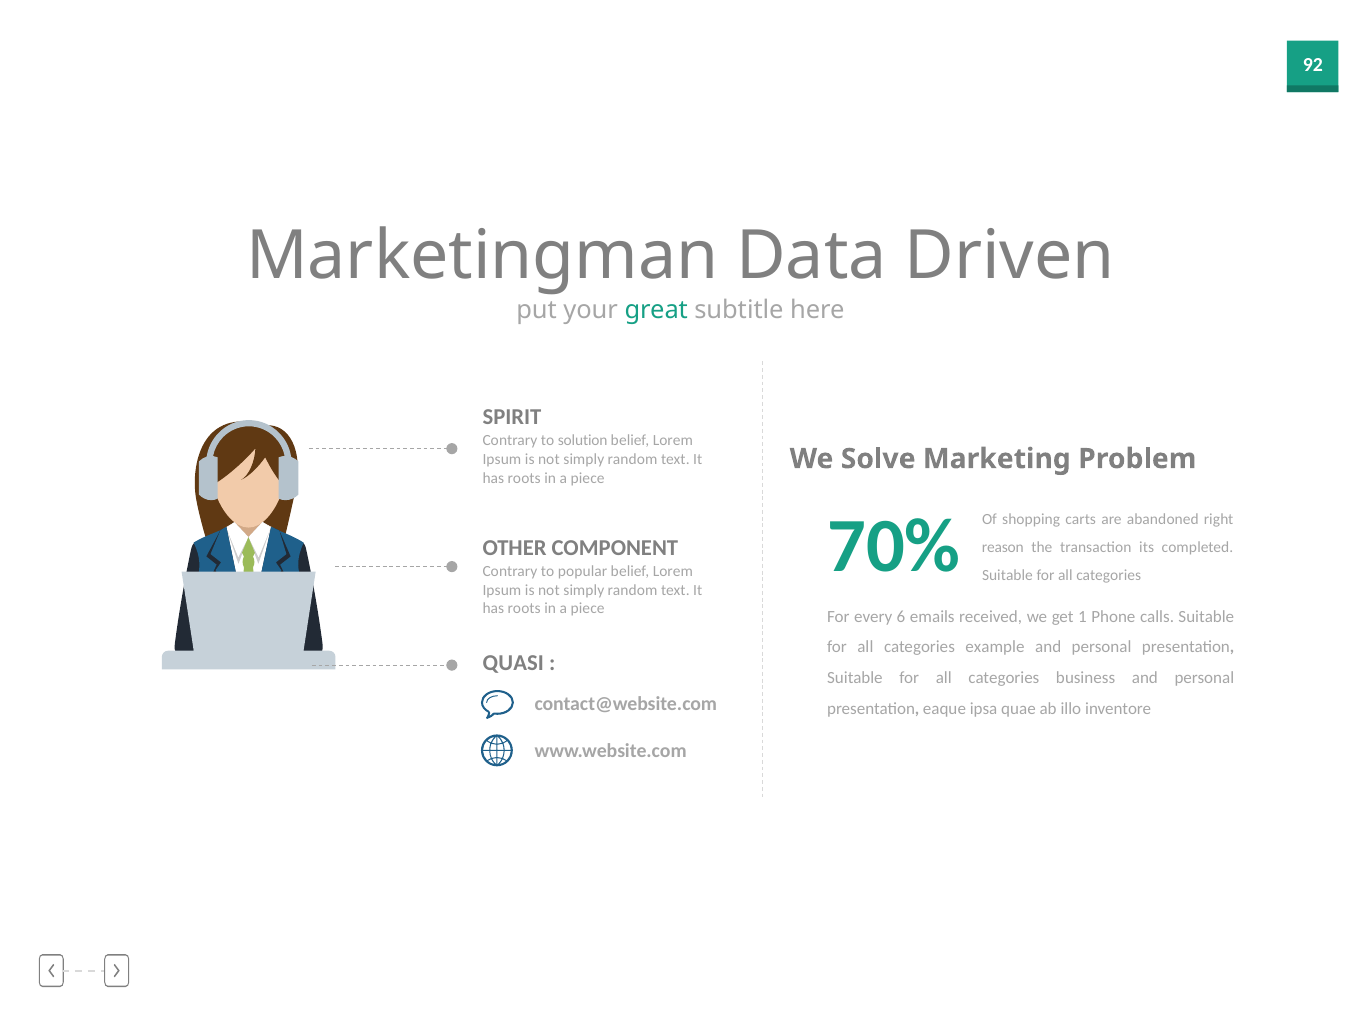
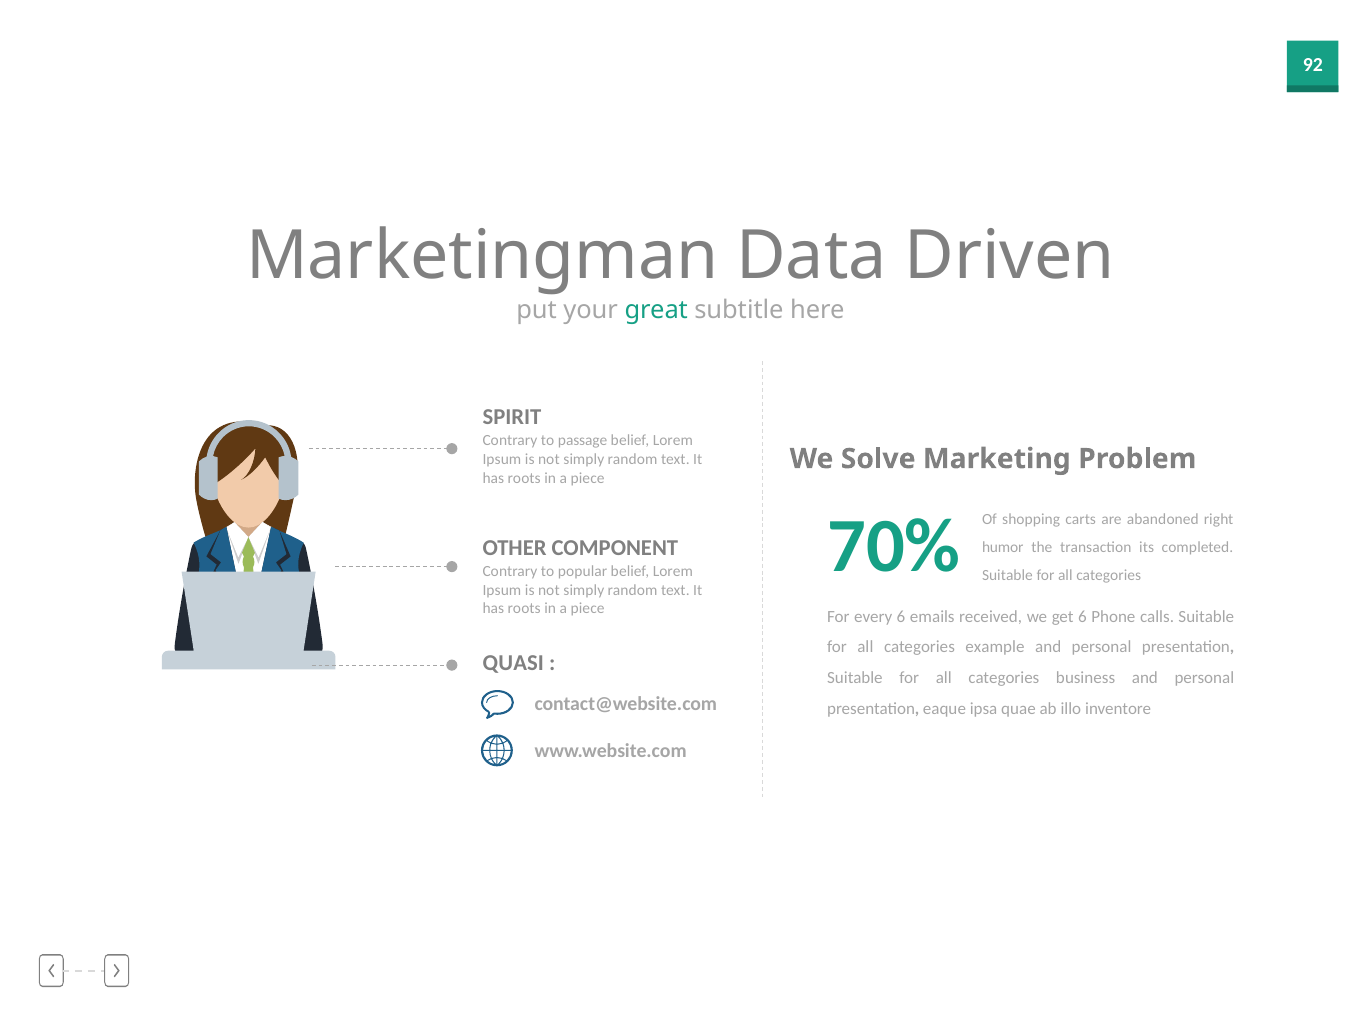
solution: solution -> passage
reason: reason -> humor
get 1: 1 -> 6
